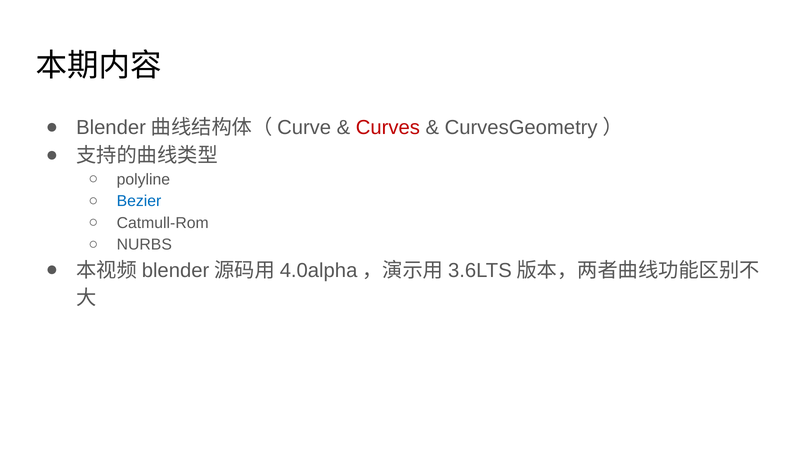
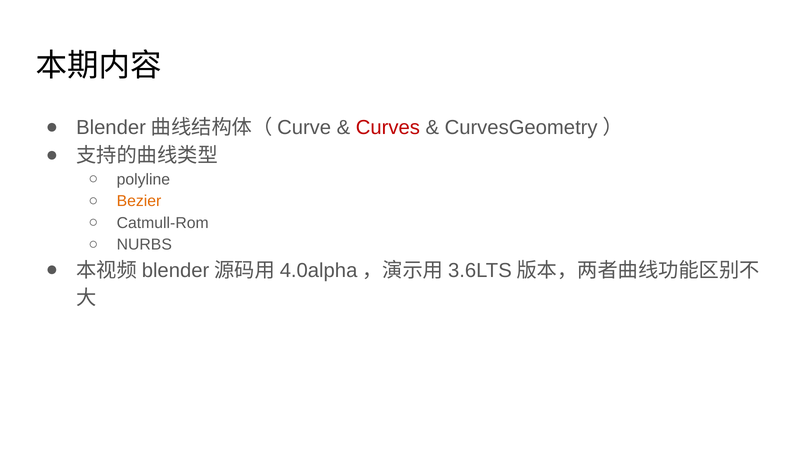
Bezier colour: blue -> orange
